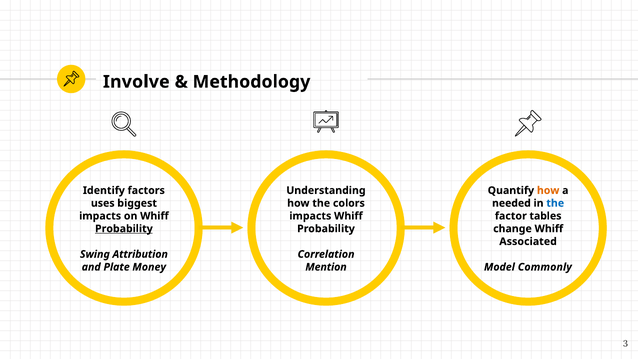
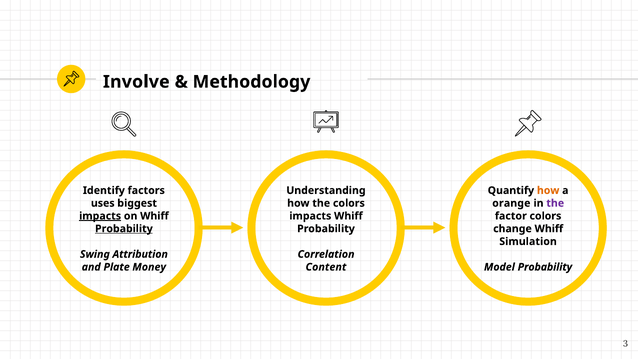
needed: needed -> orange
the at (555, 203) colour: blue -> purple
impacts at (100, 216) underline: none -> present
factor tables: tables -> colors
Associated: Associated -> Simulation
Mention: Mention -> Content
Model Commonly: Commonly -> Probability
